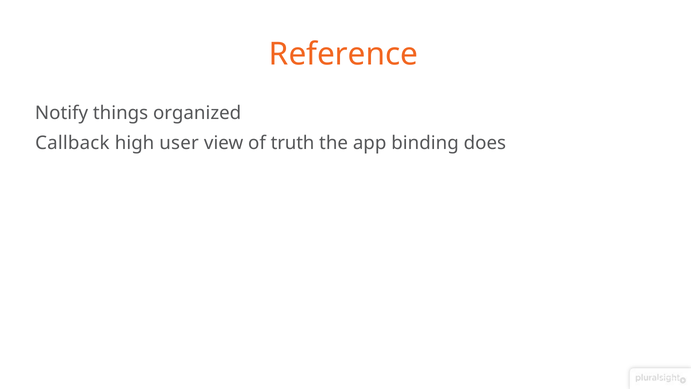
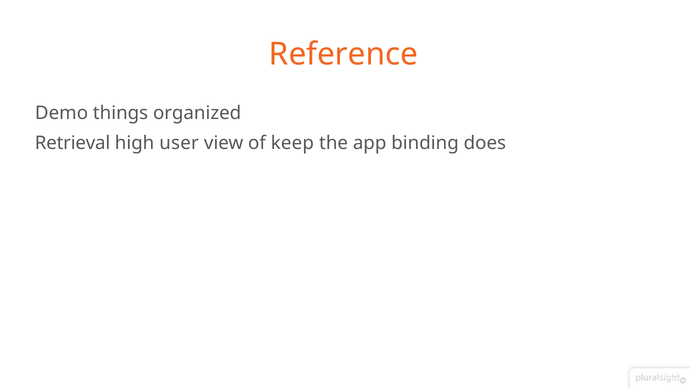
Notify: Notify -> Demo
Callback: Callback -> Retrieval
truth: truth -> keep
